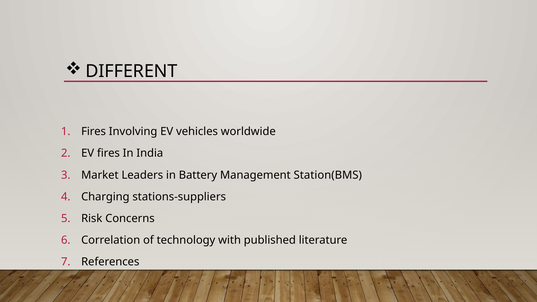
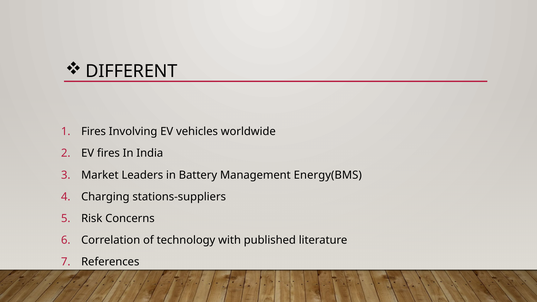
Station(BMS: Station(BMS -> Energy(BMS
